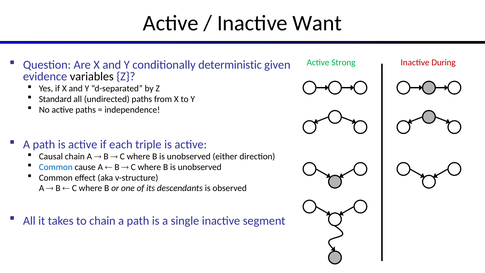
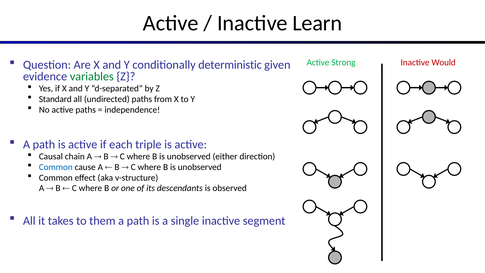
Want: Want -> Learn
During: During -> Would
variables colour: black -> green
to chain: chain -> them
